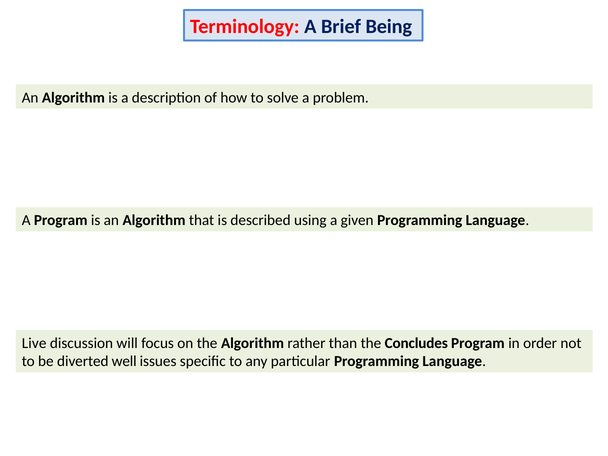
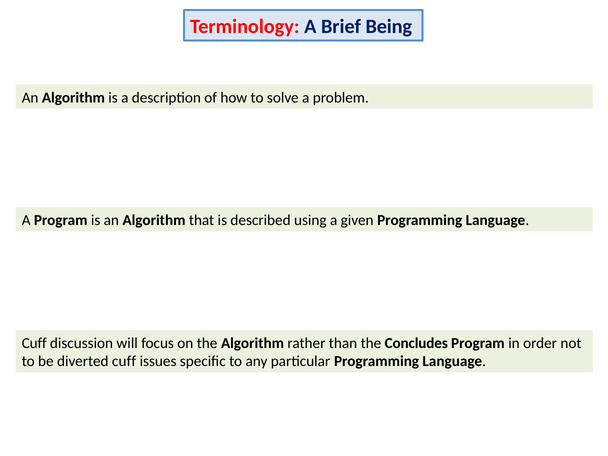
Live at (34, 343): Live -> Cuff
diverted well: well -> cuff
